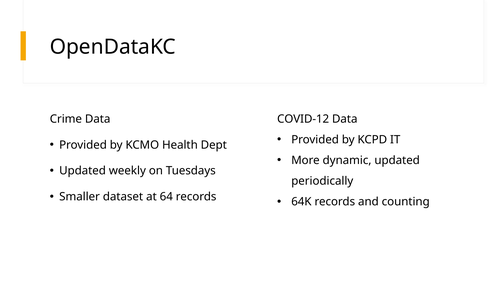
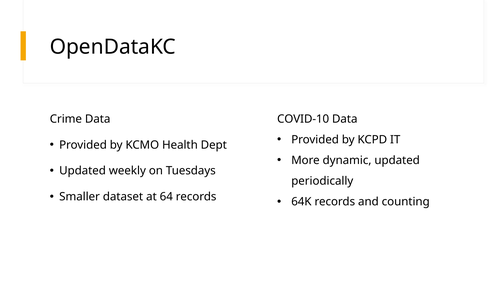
COVID-12: COVID-12 -> COVID-10
